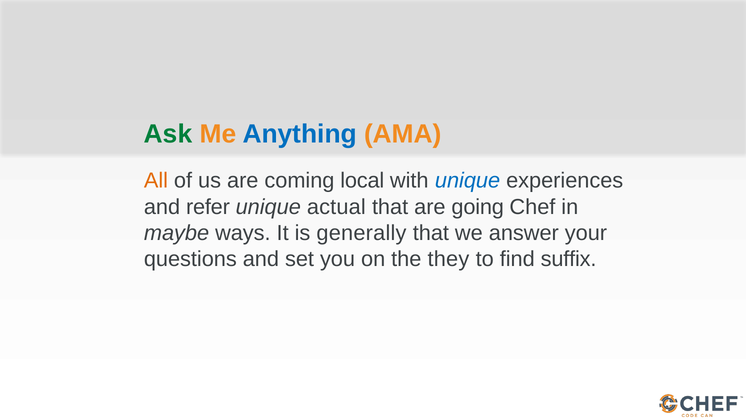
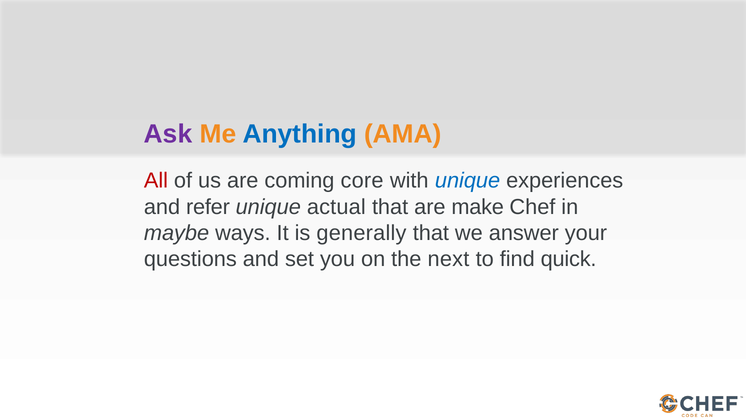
Ask colour: green -> purple
All colour: orange -> red
local: local -> core
going: going -> make
they: they -> next
suffix: suffix -> quick
